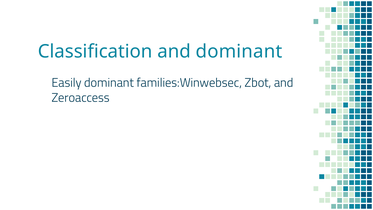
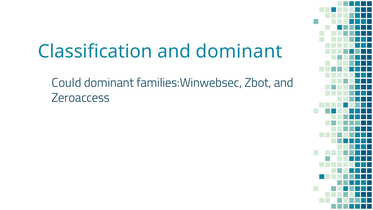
Easily: Easily -> Could
